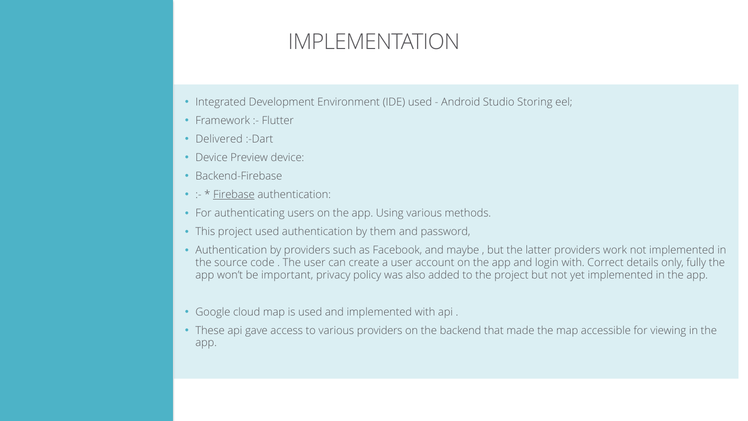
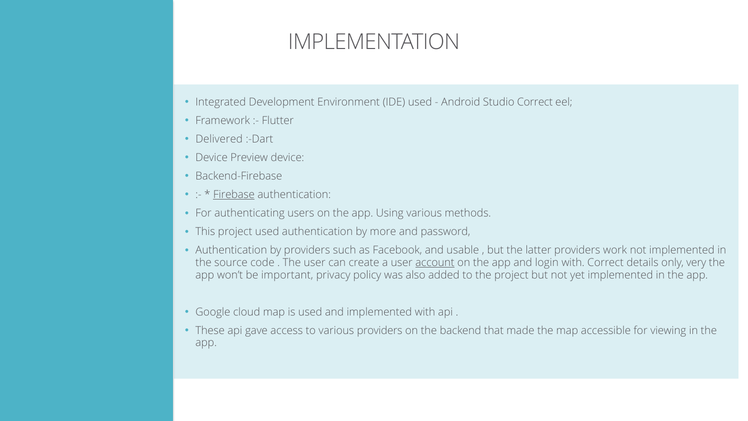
Studio Storing: Storing -> Correct
them: them -> more
maybe: maybe -> usable
account underline: none -> present
fully: fully -> very
